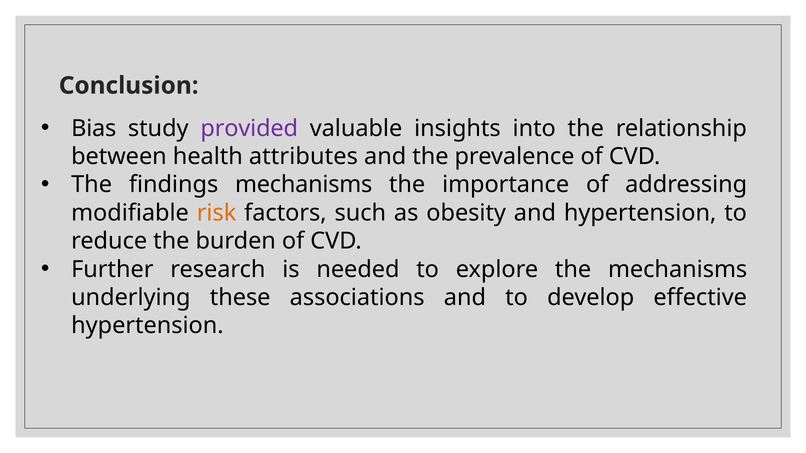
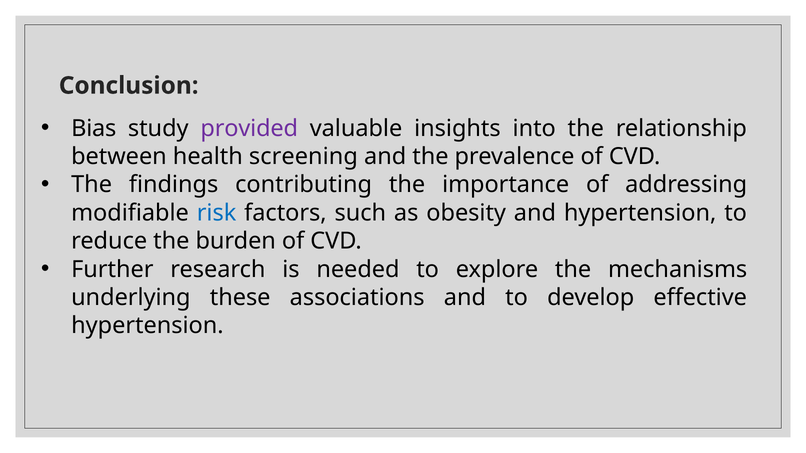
attributes: attributes -> screening
findings mechanisms: mechanisms -> contributing
risk colour: orange -> blue
